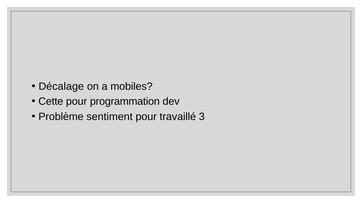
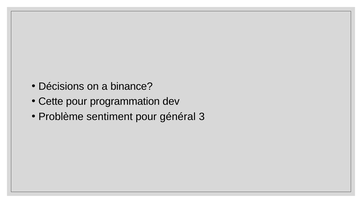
Décalage: Décalage -> Décisions
mobiles: mobiles -> binance
travaillé: travaillé -> général
